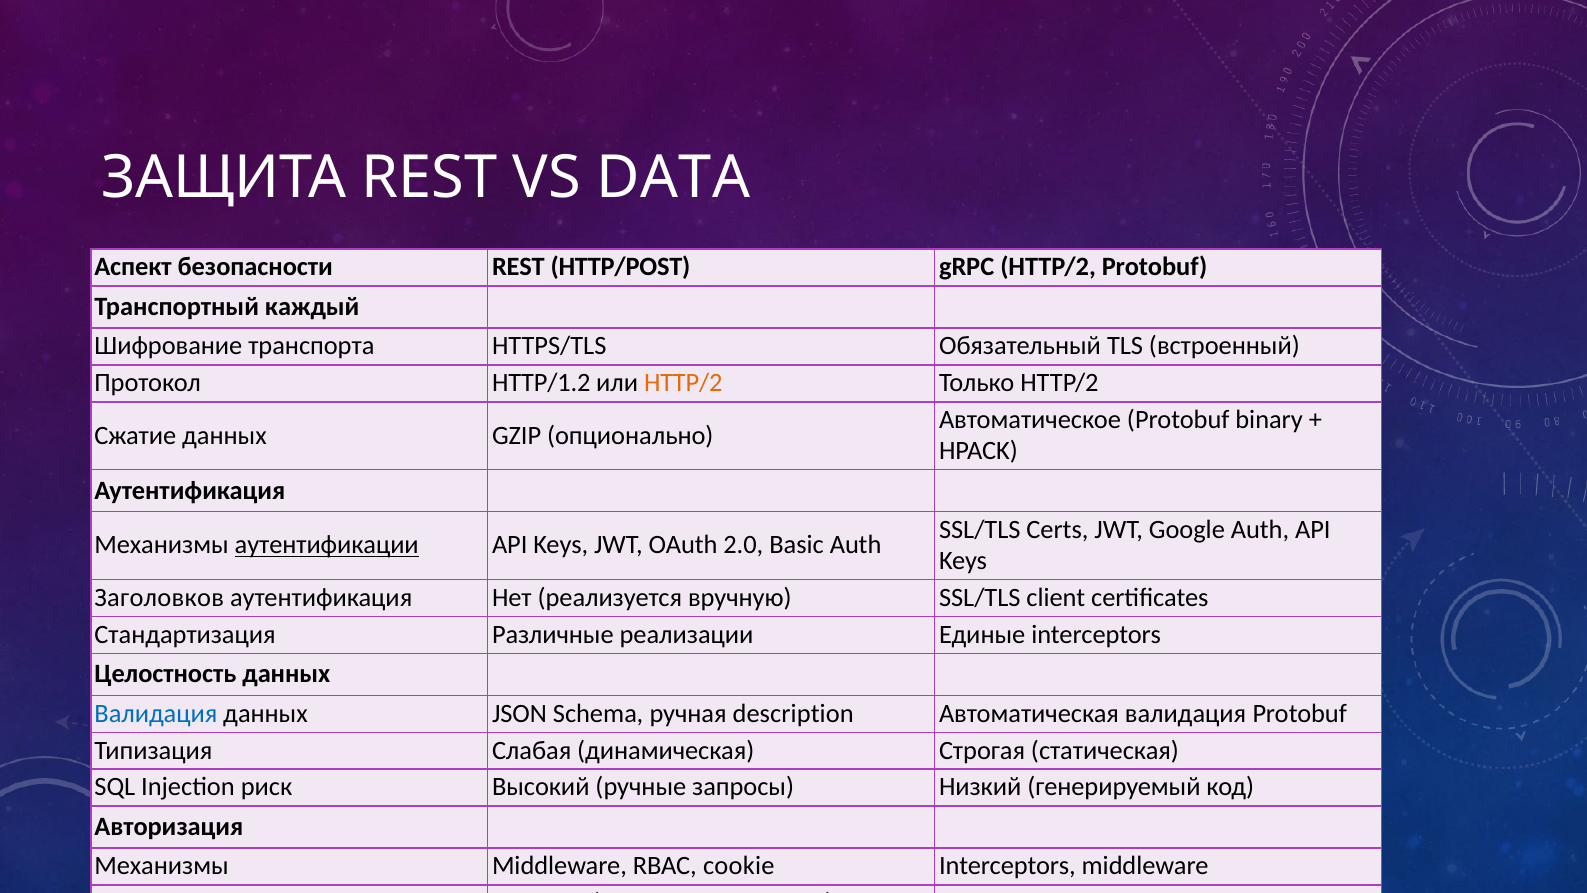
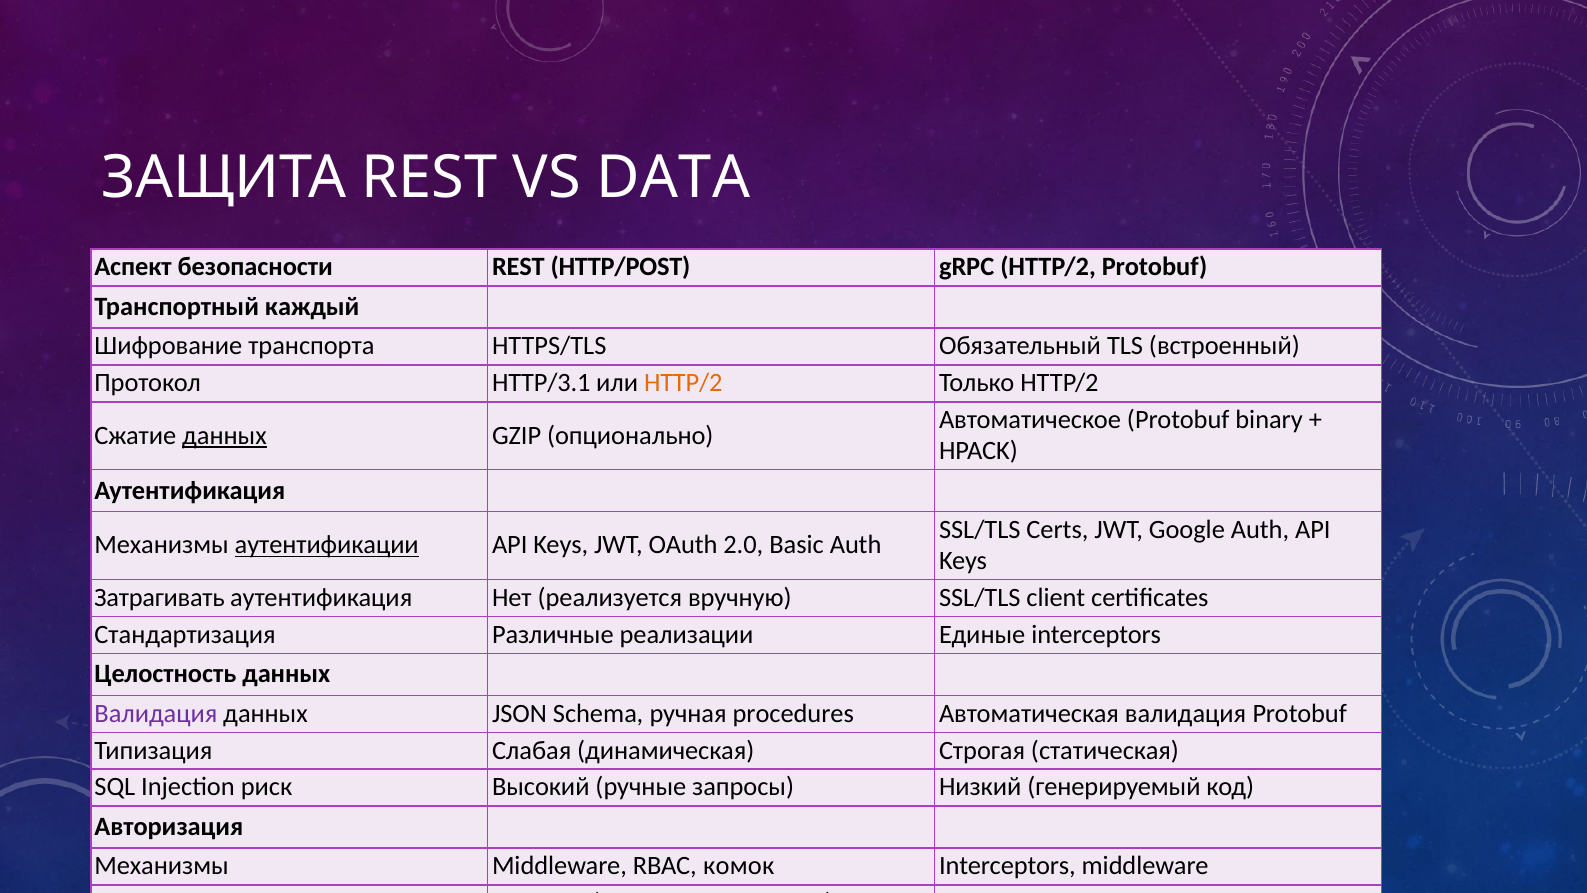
HTTP/1.2: HTTP/1.2 -> HTTP/3.1
данных at (224, 435) underline: none -> present
Заголовков: Заголовков -> Затрагивать
Валидация at (156, 713) colour: blue -> purple
description: description -> procedures
cookie: cookie -> комок
